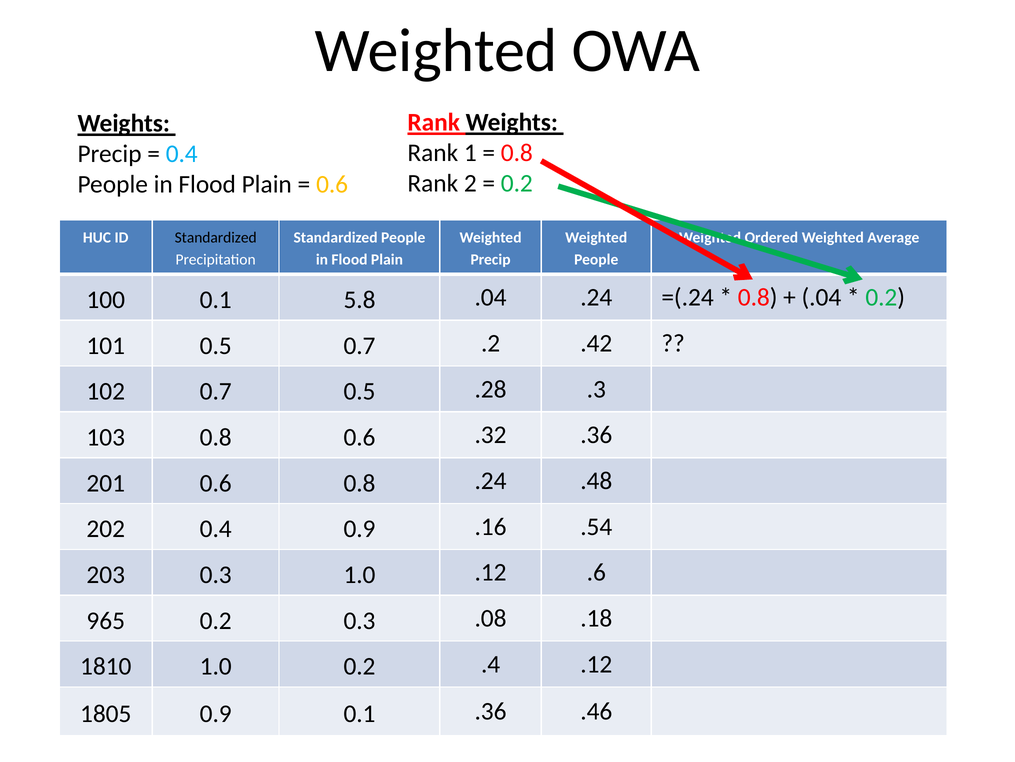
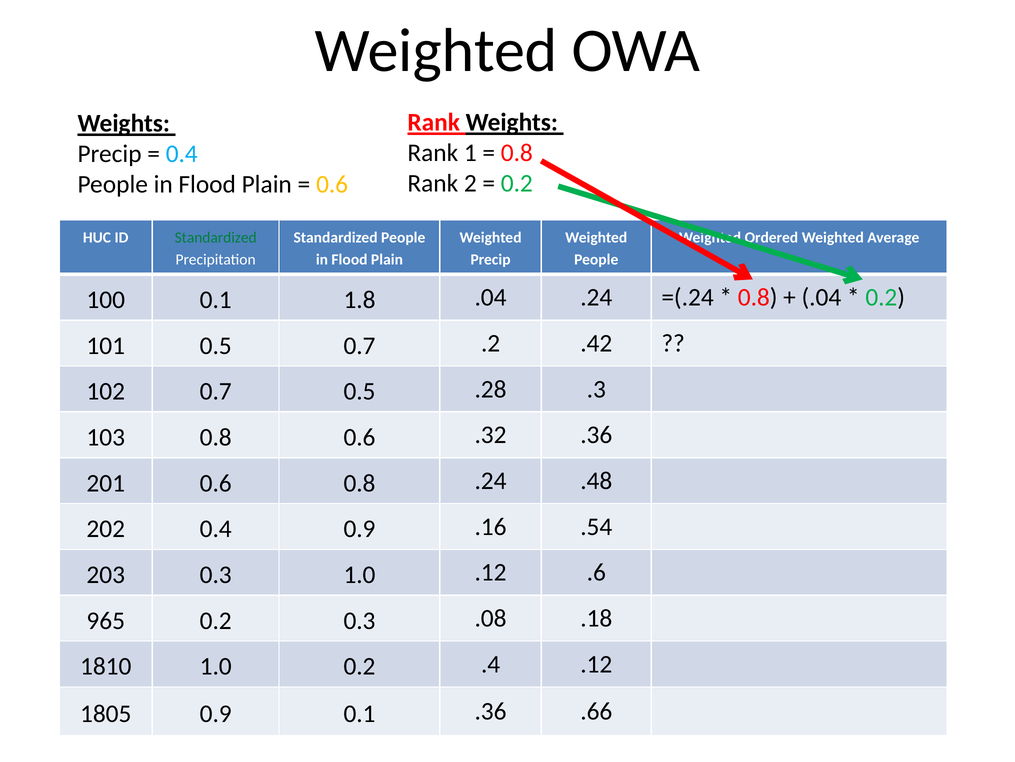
Standardized at (216, 238) colour: black -> green
5.8: 5.8 -> 1.8
.46: .46 -> .66
